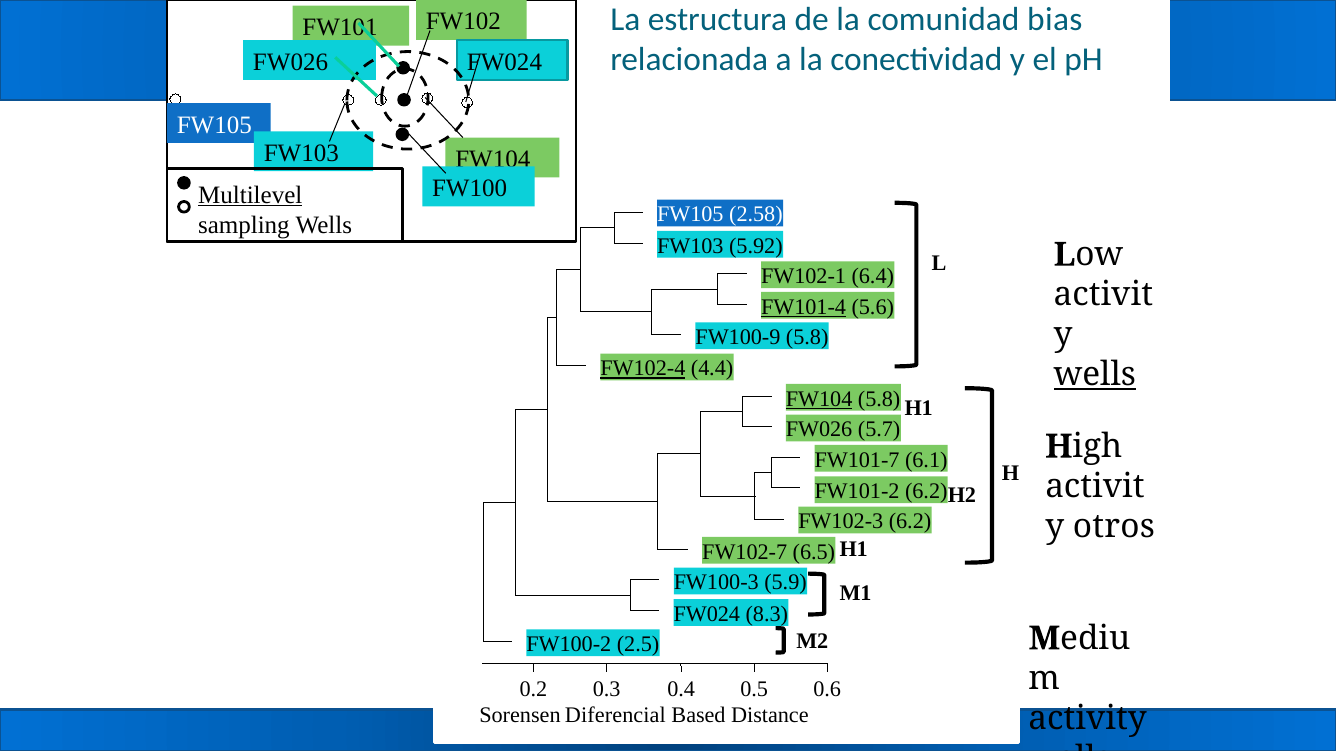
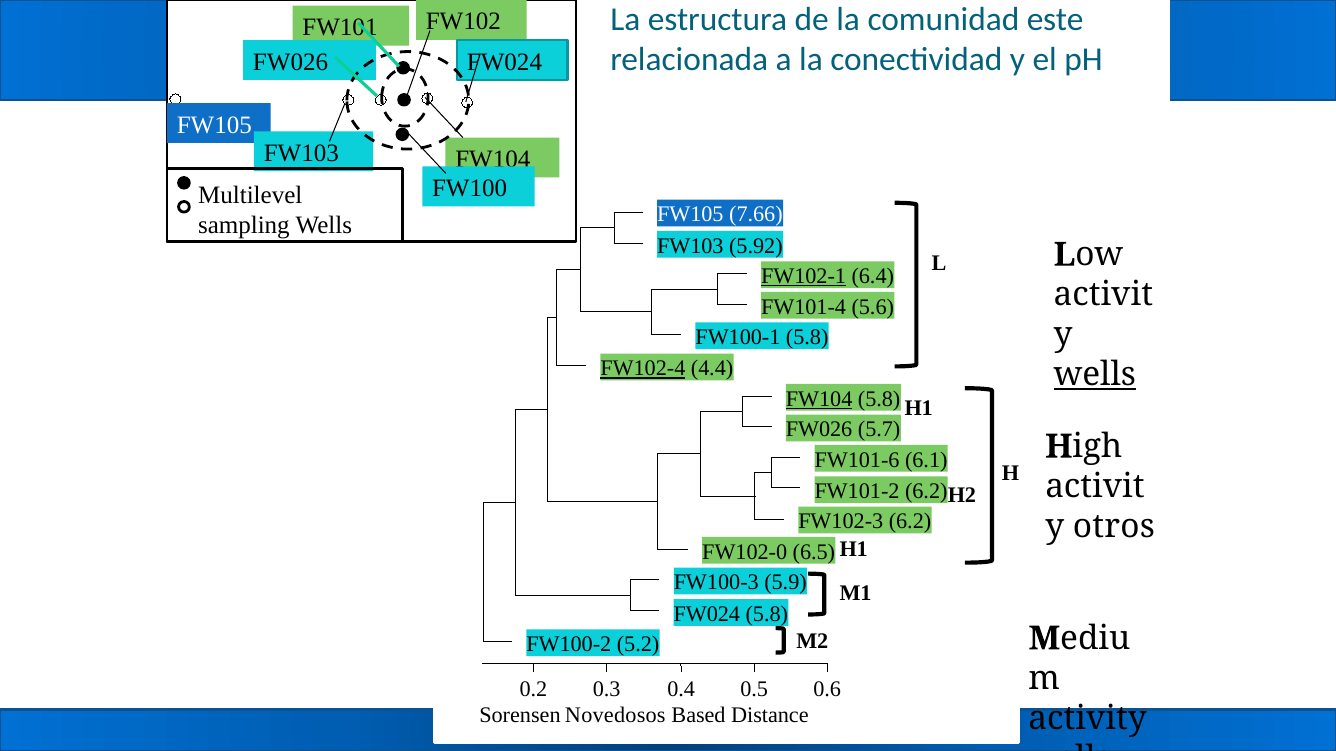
bias: bias -> este
Multilevel underline: present -> none
2.58: 2.58 -> 7.66
FW102-1 underline: none -> present
FW101-4 underline: present -> none
FW100-9: FW100-9 -> FW100-1
FW101-7: FW101-7 -> FW101-6
FW102-7: FW102-7 -> FW102-0
FW024 8.3: 8.3 -> 5.8
2.5: 2.5 -> 5.2
Diferencial: Diferencial -> Novedosos
